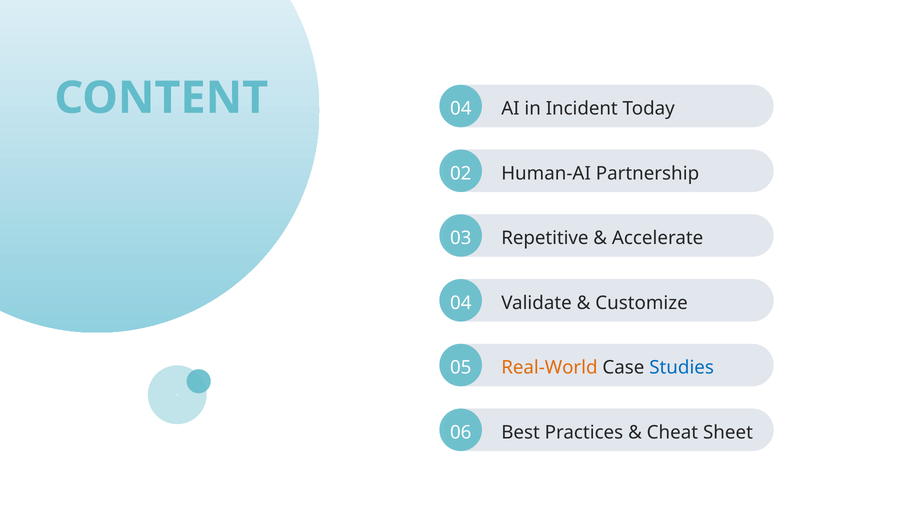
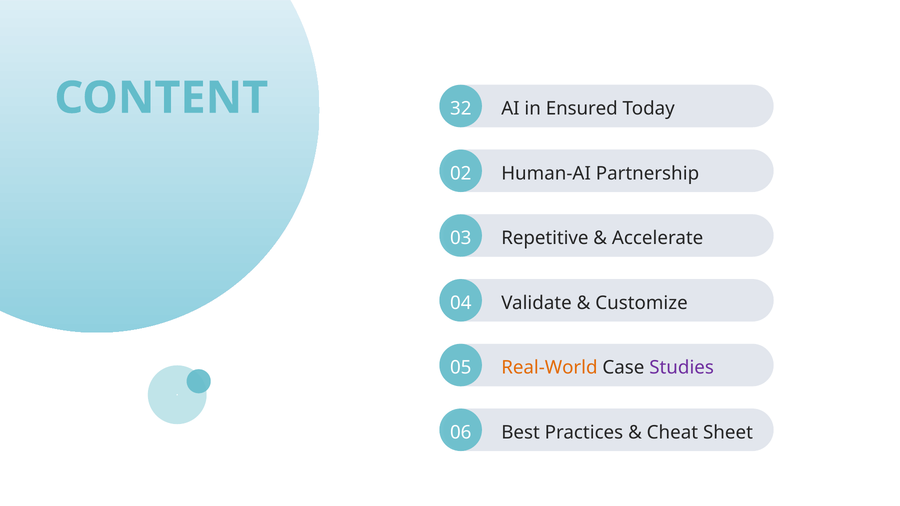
CONTENT 04: 04 -> 32
Incident: Incident -> Ensured
Studies colour: blue -> purple
